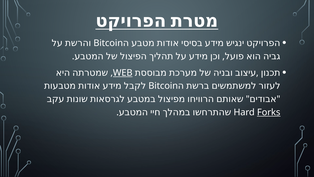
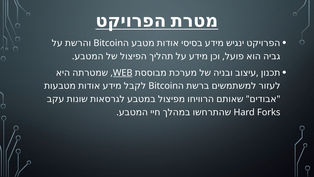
Forks underline: present -> none
